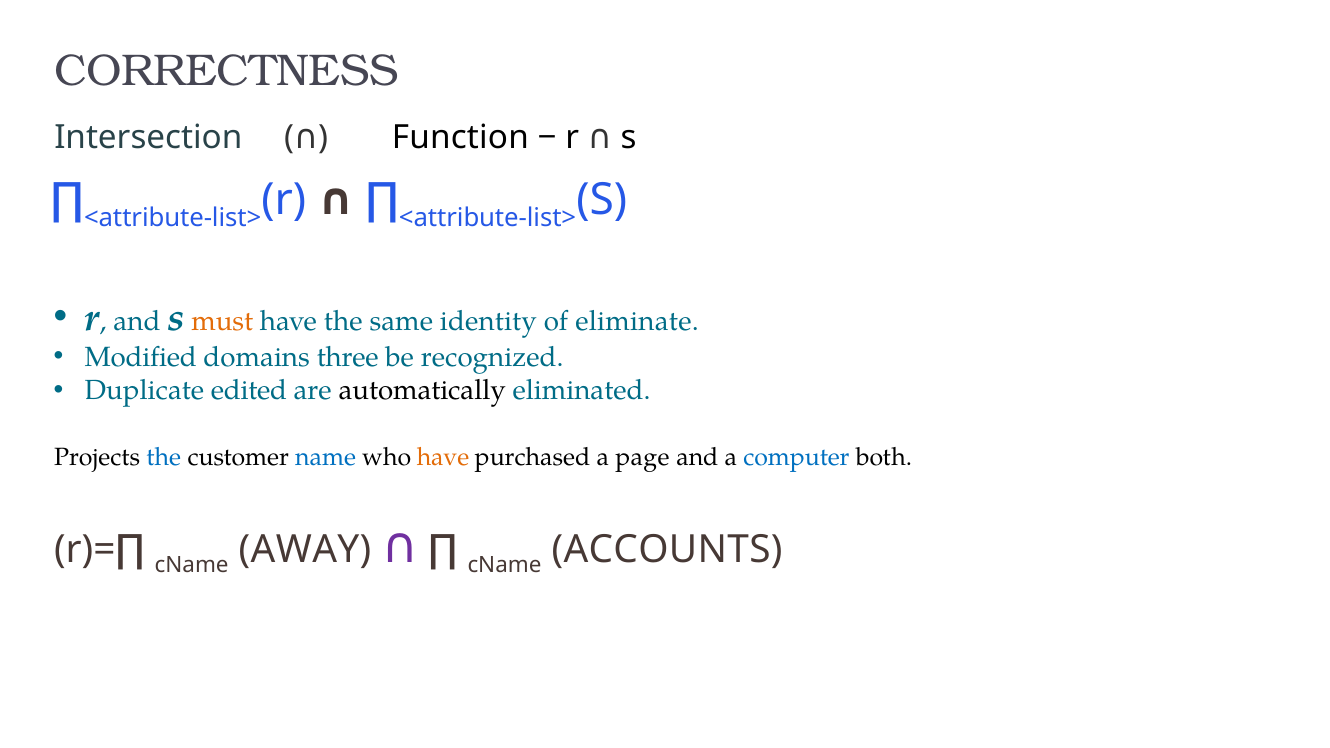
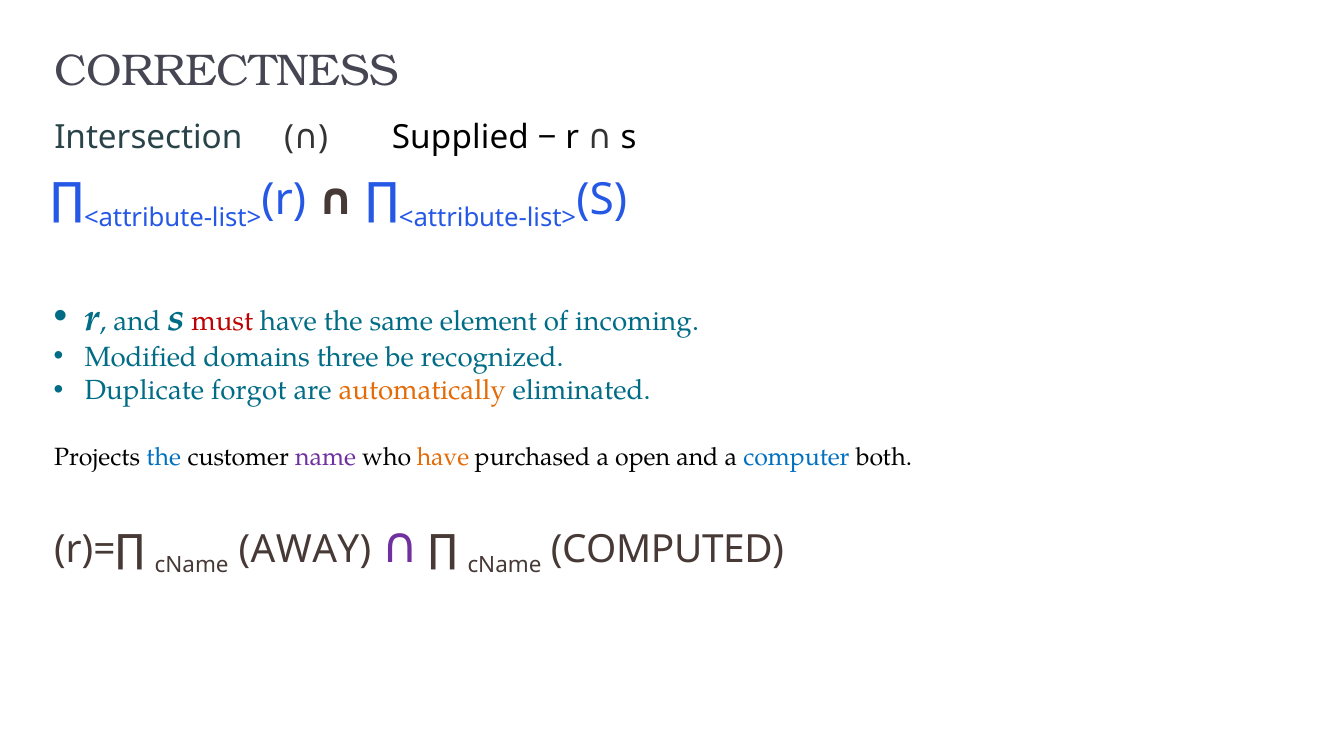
Function: Function -> Supplied
must colour: orange -> red
identity: identity -> element
eliminate: eliminate -> incoming
edited: edited -> forgot
automatically colour: black -> orange
name colour: blue -> purple
page: page -> open
ACCOUNTS: ACCOUNTS -> COMPUTED
